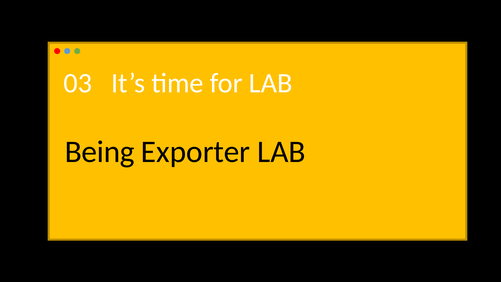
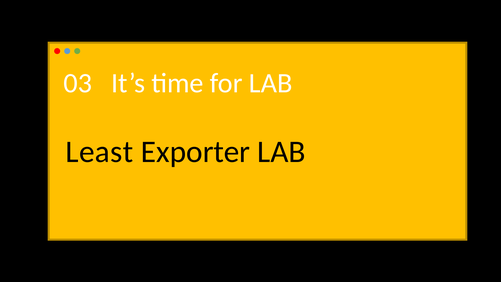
Being: Being -> Least
